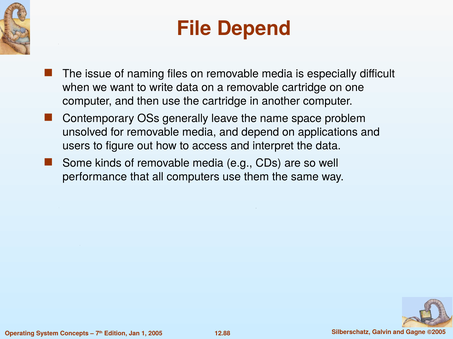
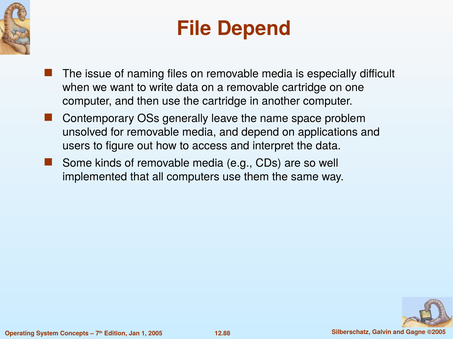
performance: performance -> implemented
